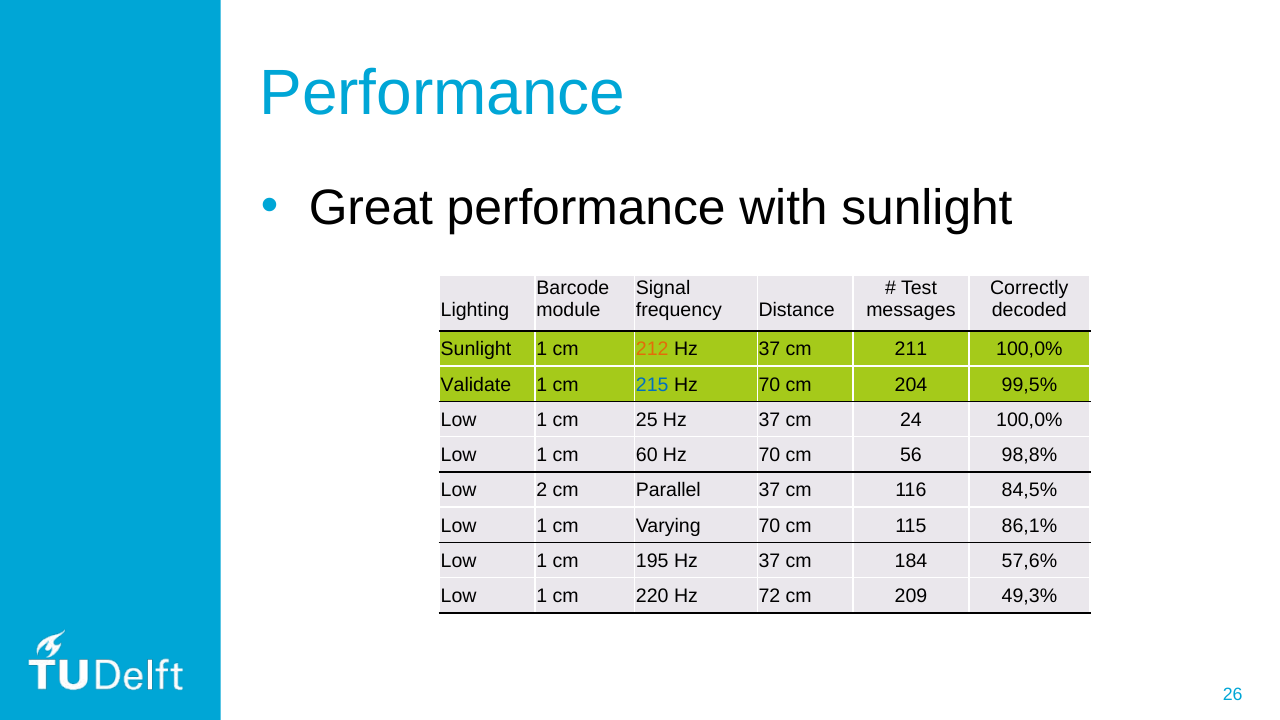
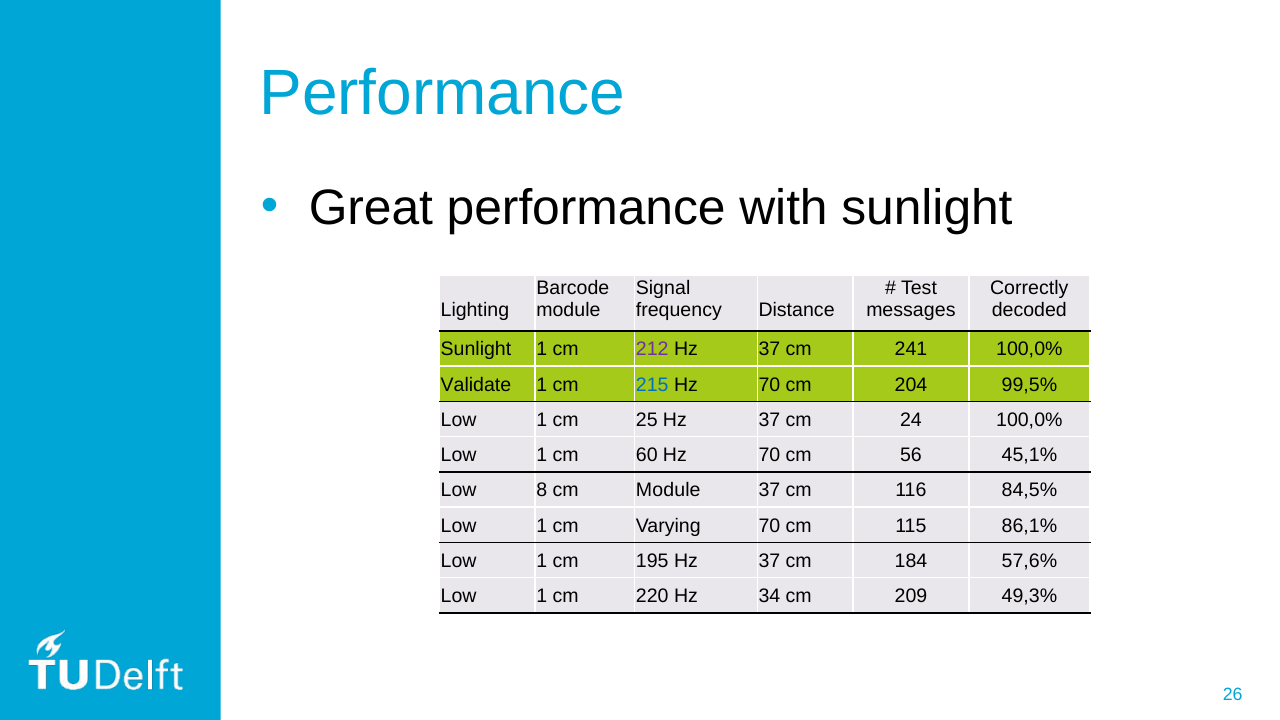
212 colour: orange -> purple
211: 211 -> 241
98,8%: 98,8% -> 45,1%
2: 2 -> 8
cm Parallel: Parallel -> Module
72: 72 -> 34
